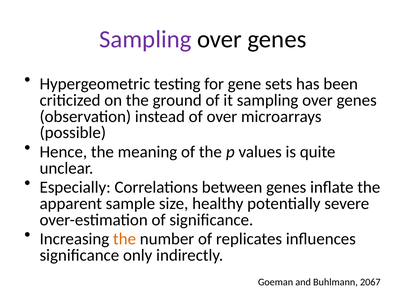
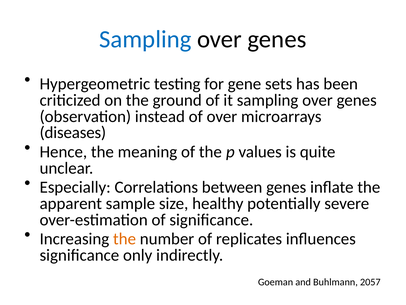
Sampling at (145, 39) colour: purple -> blue
possible: possible -> diseases
2067: 2067 -> 2057
